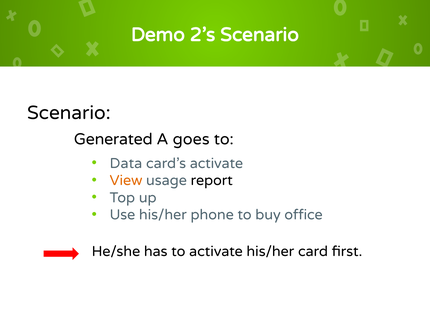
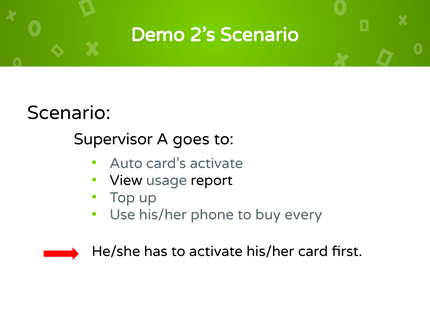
Generated: Generated -> Supervisor
Data: Data -> Auto
View colour: orange -> black
office: office -> every
